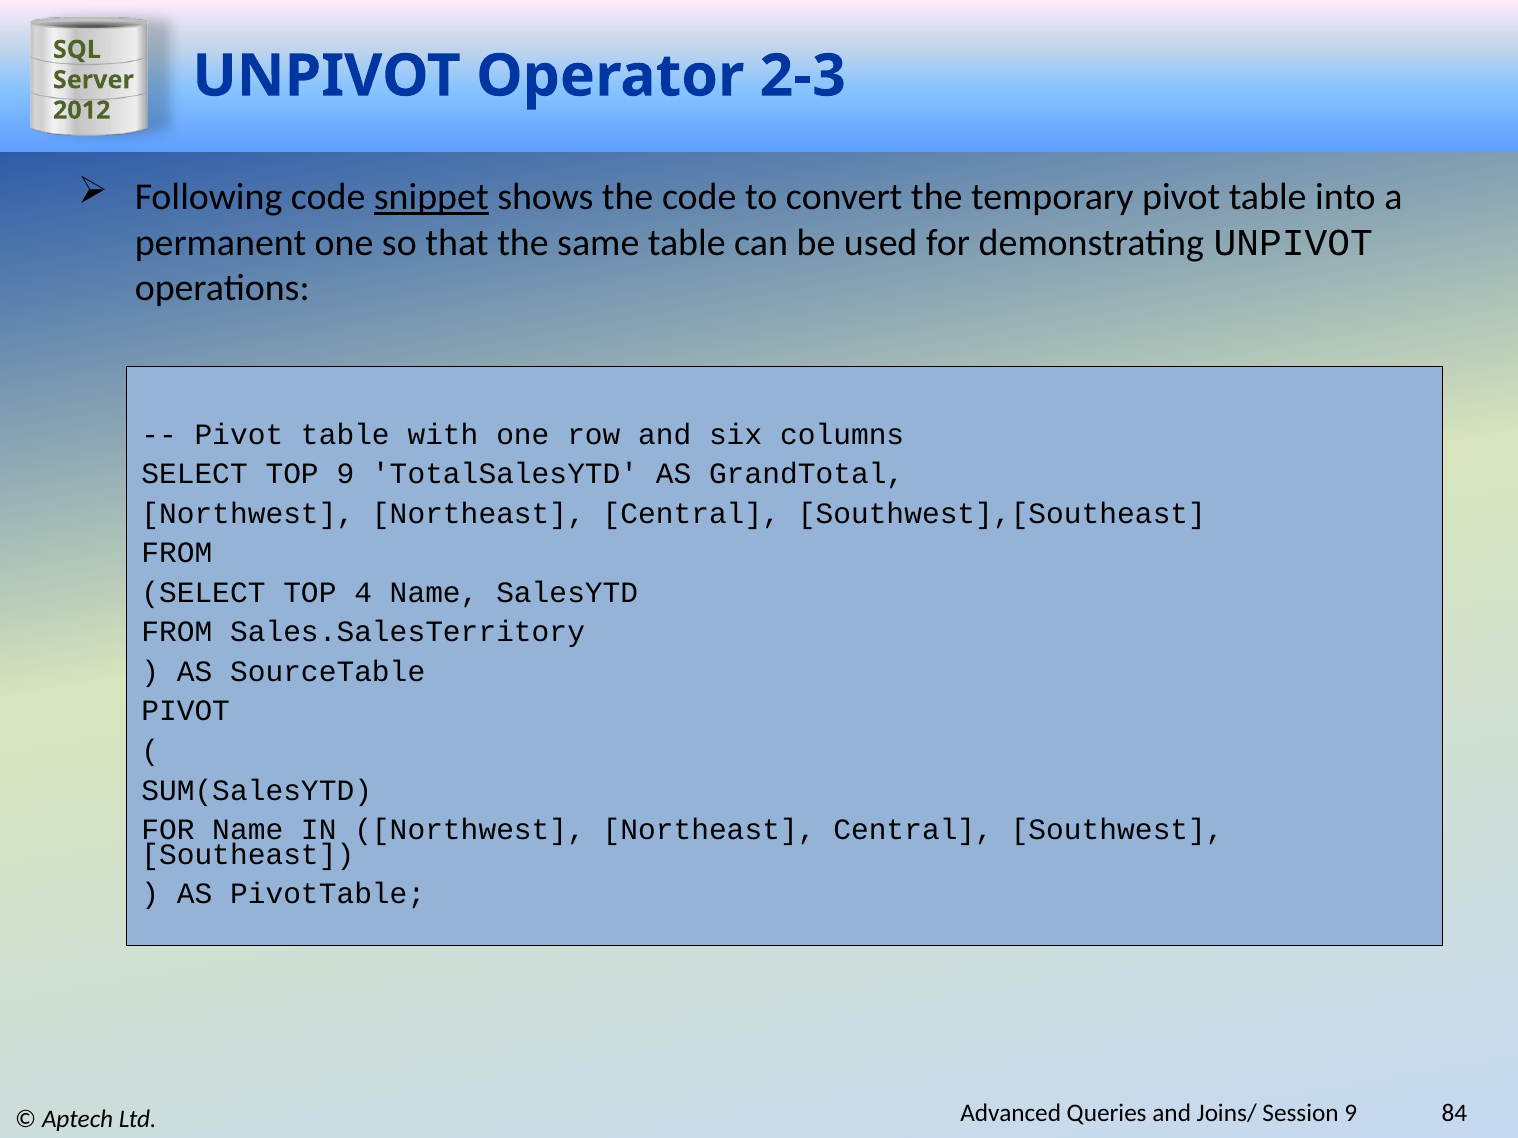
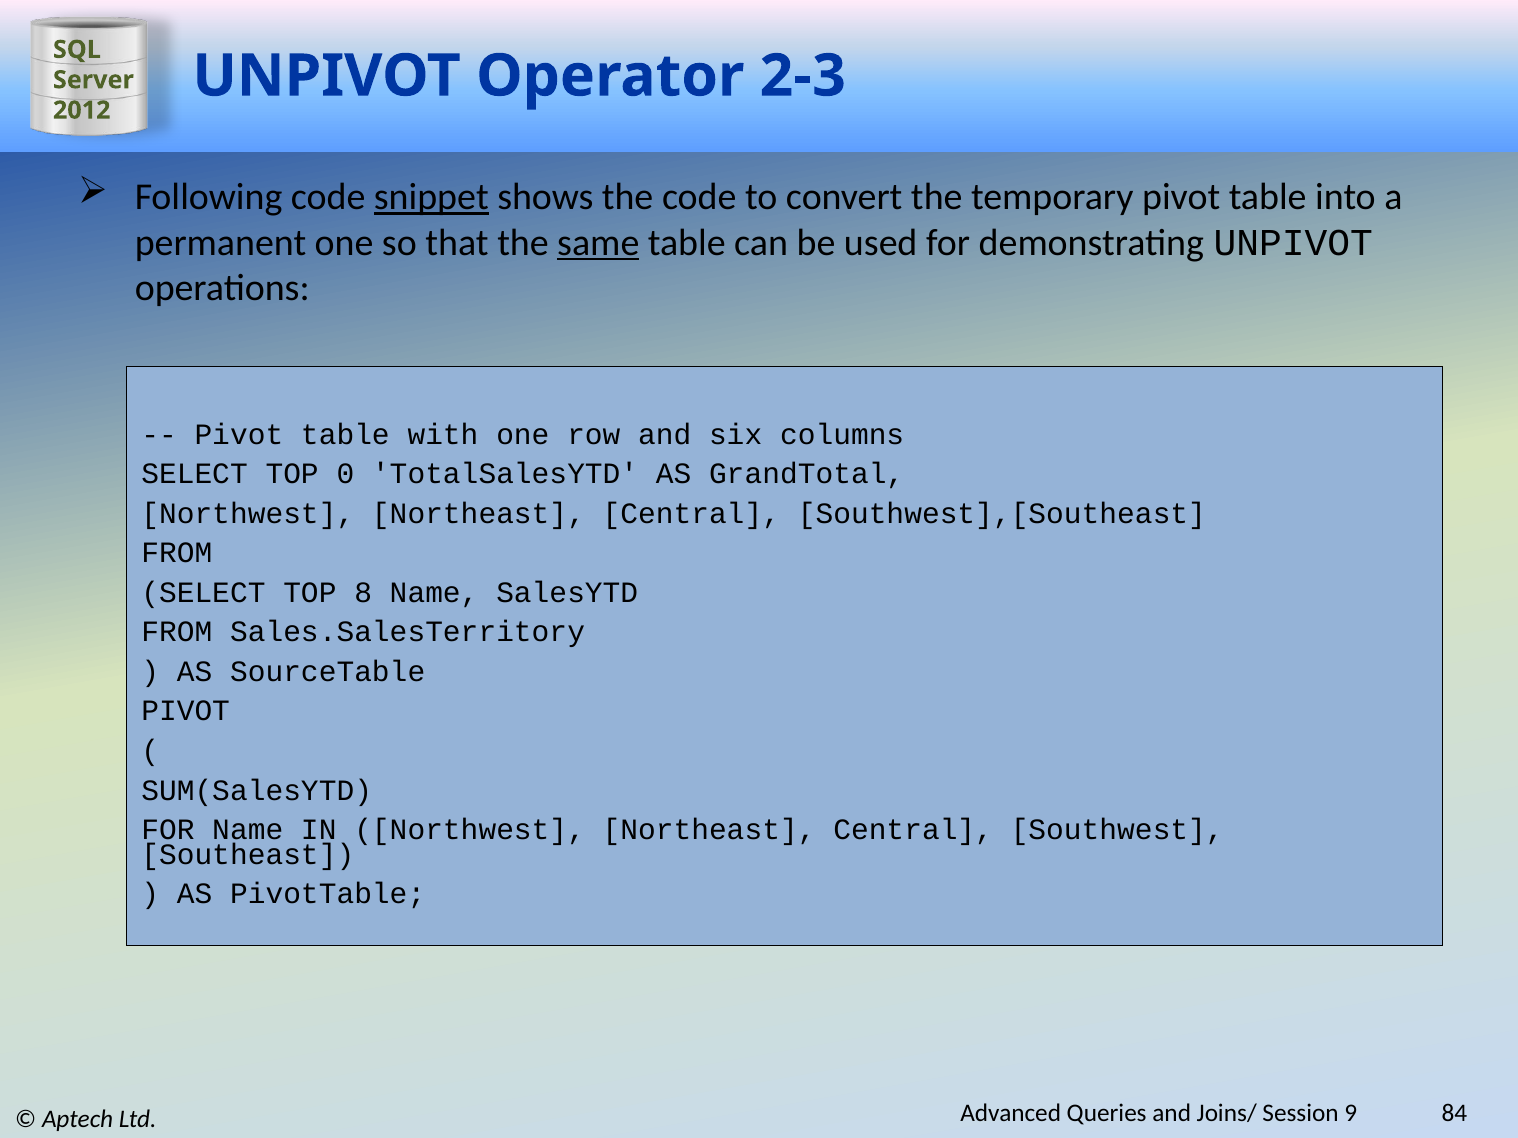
same underline: none -> present
TOP 9: 9 -> 0
4: 4 -> 8
